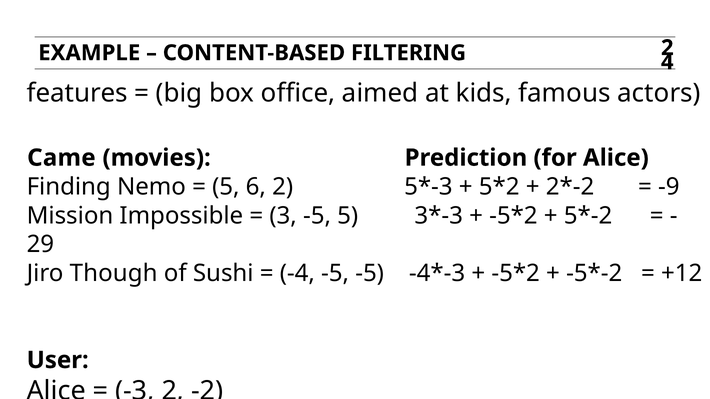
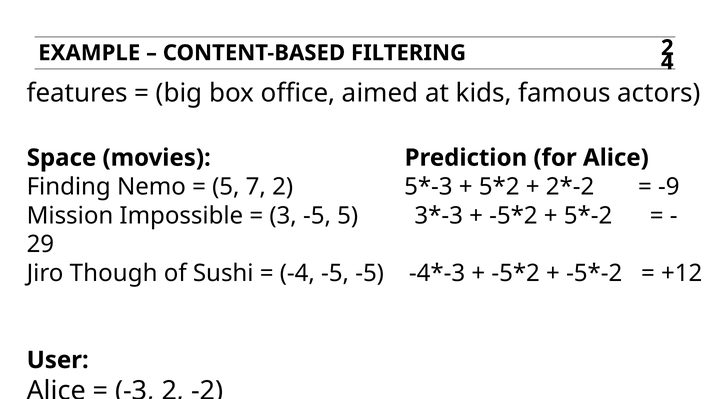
Came: Came -> Space
6: 6 -> 7
